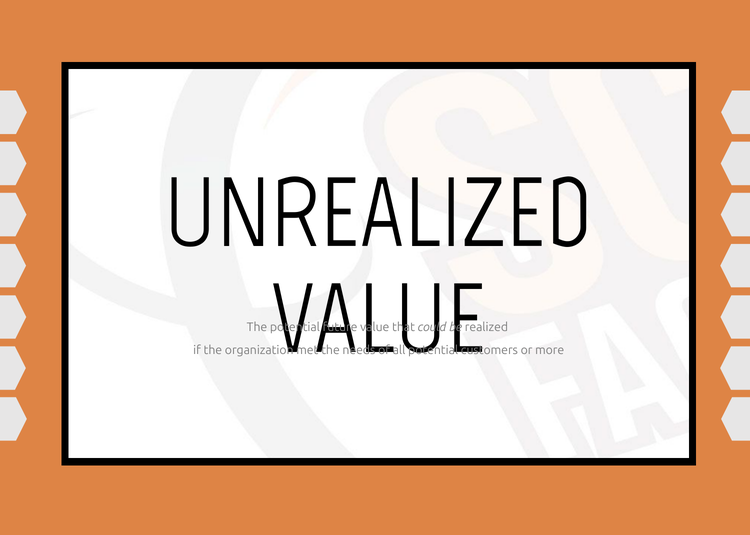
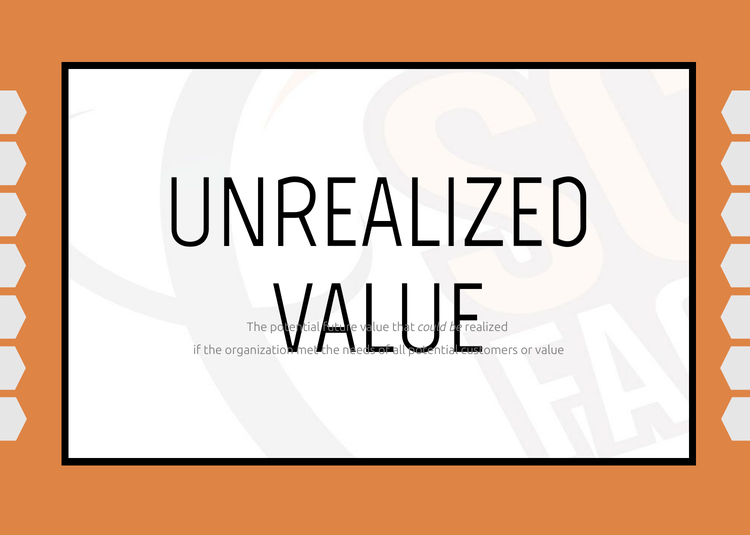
or more: more -> value
